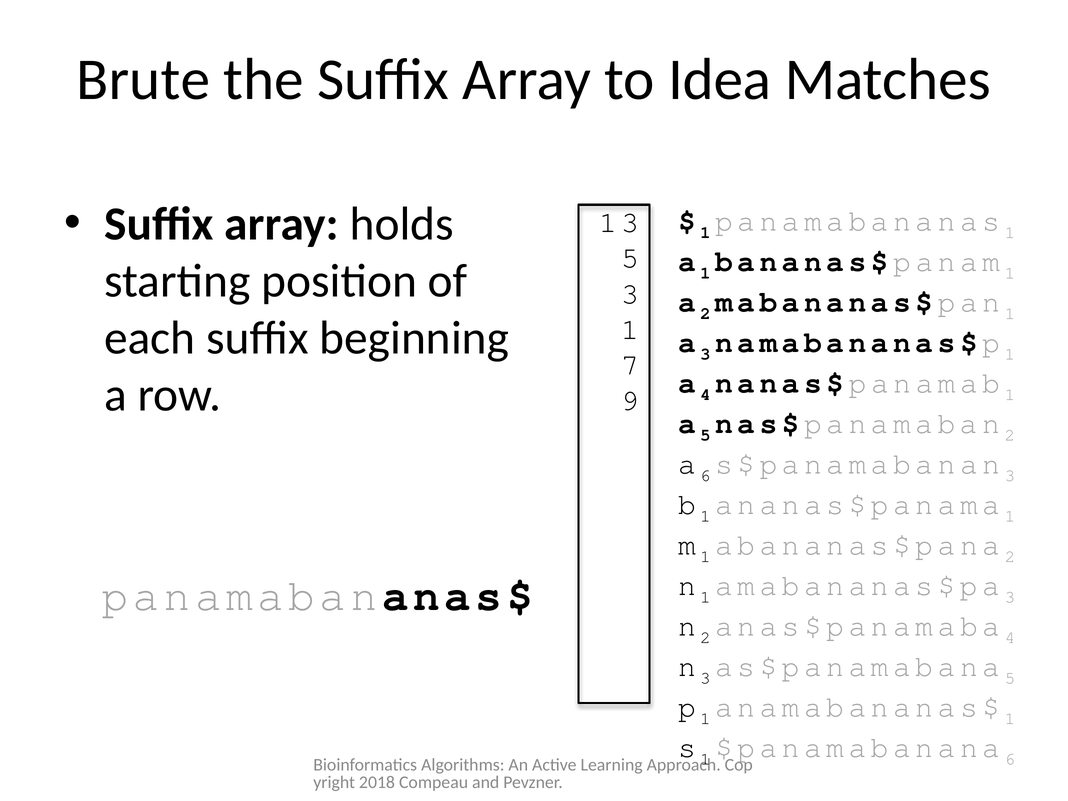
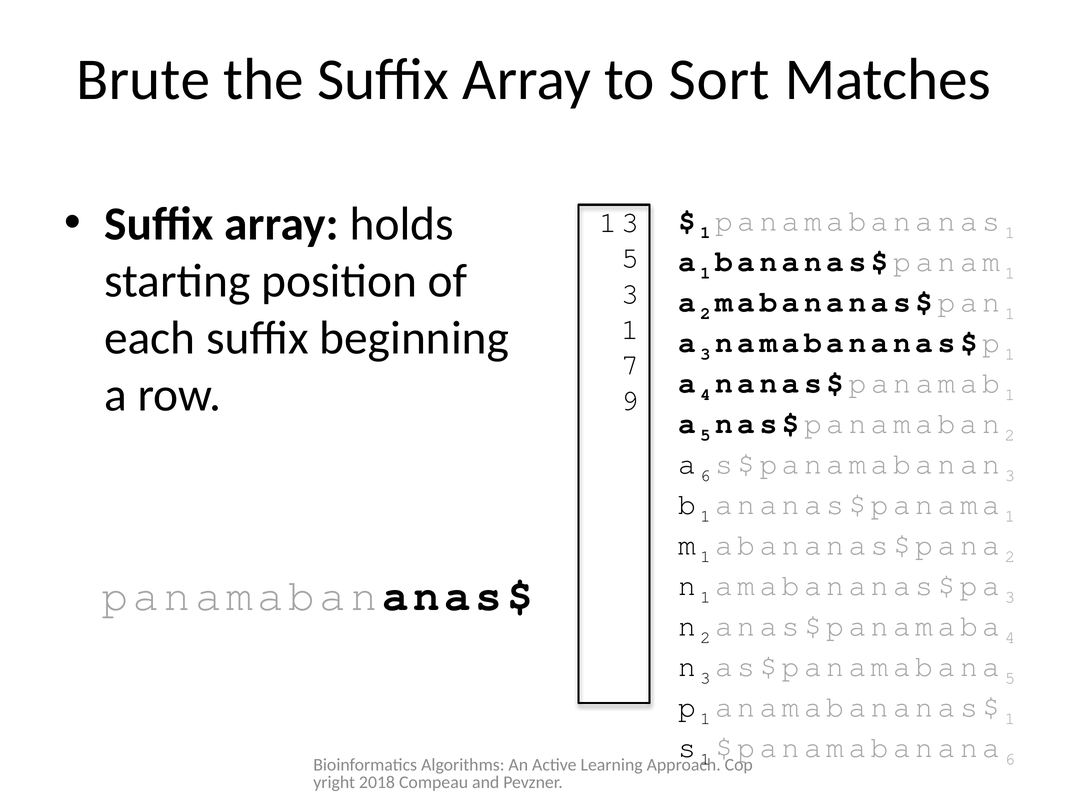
Idea: Idea -> Sort
